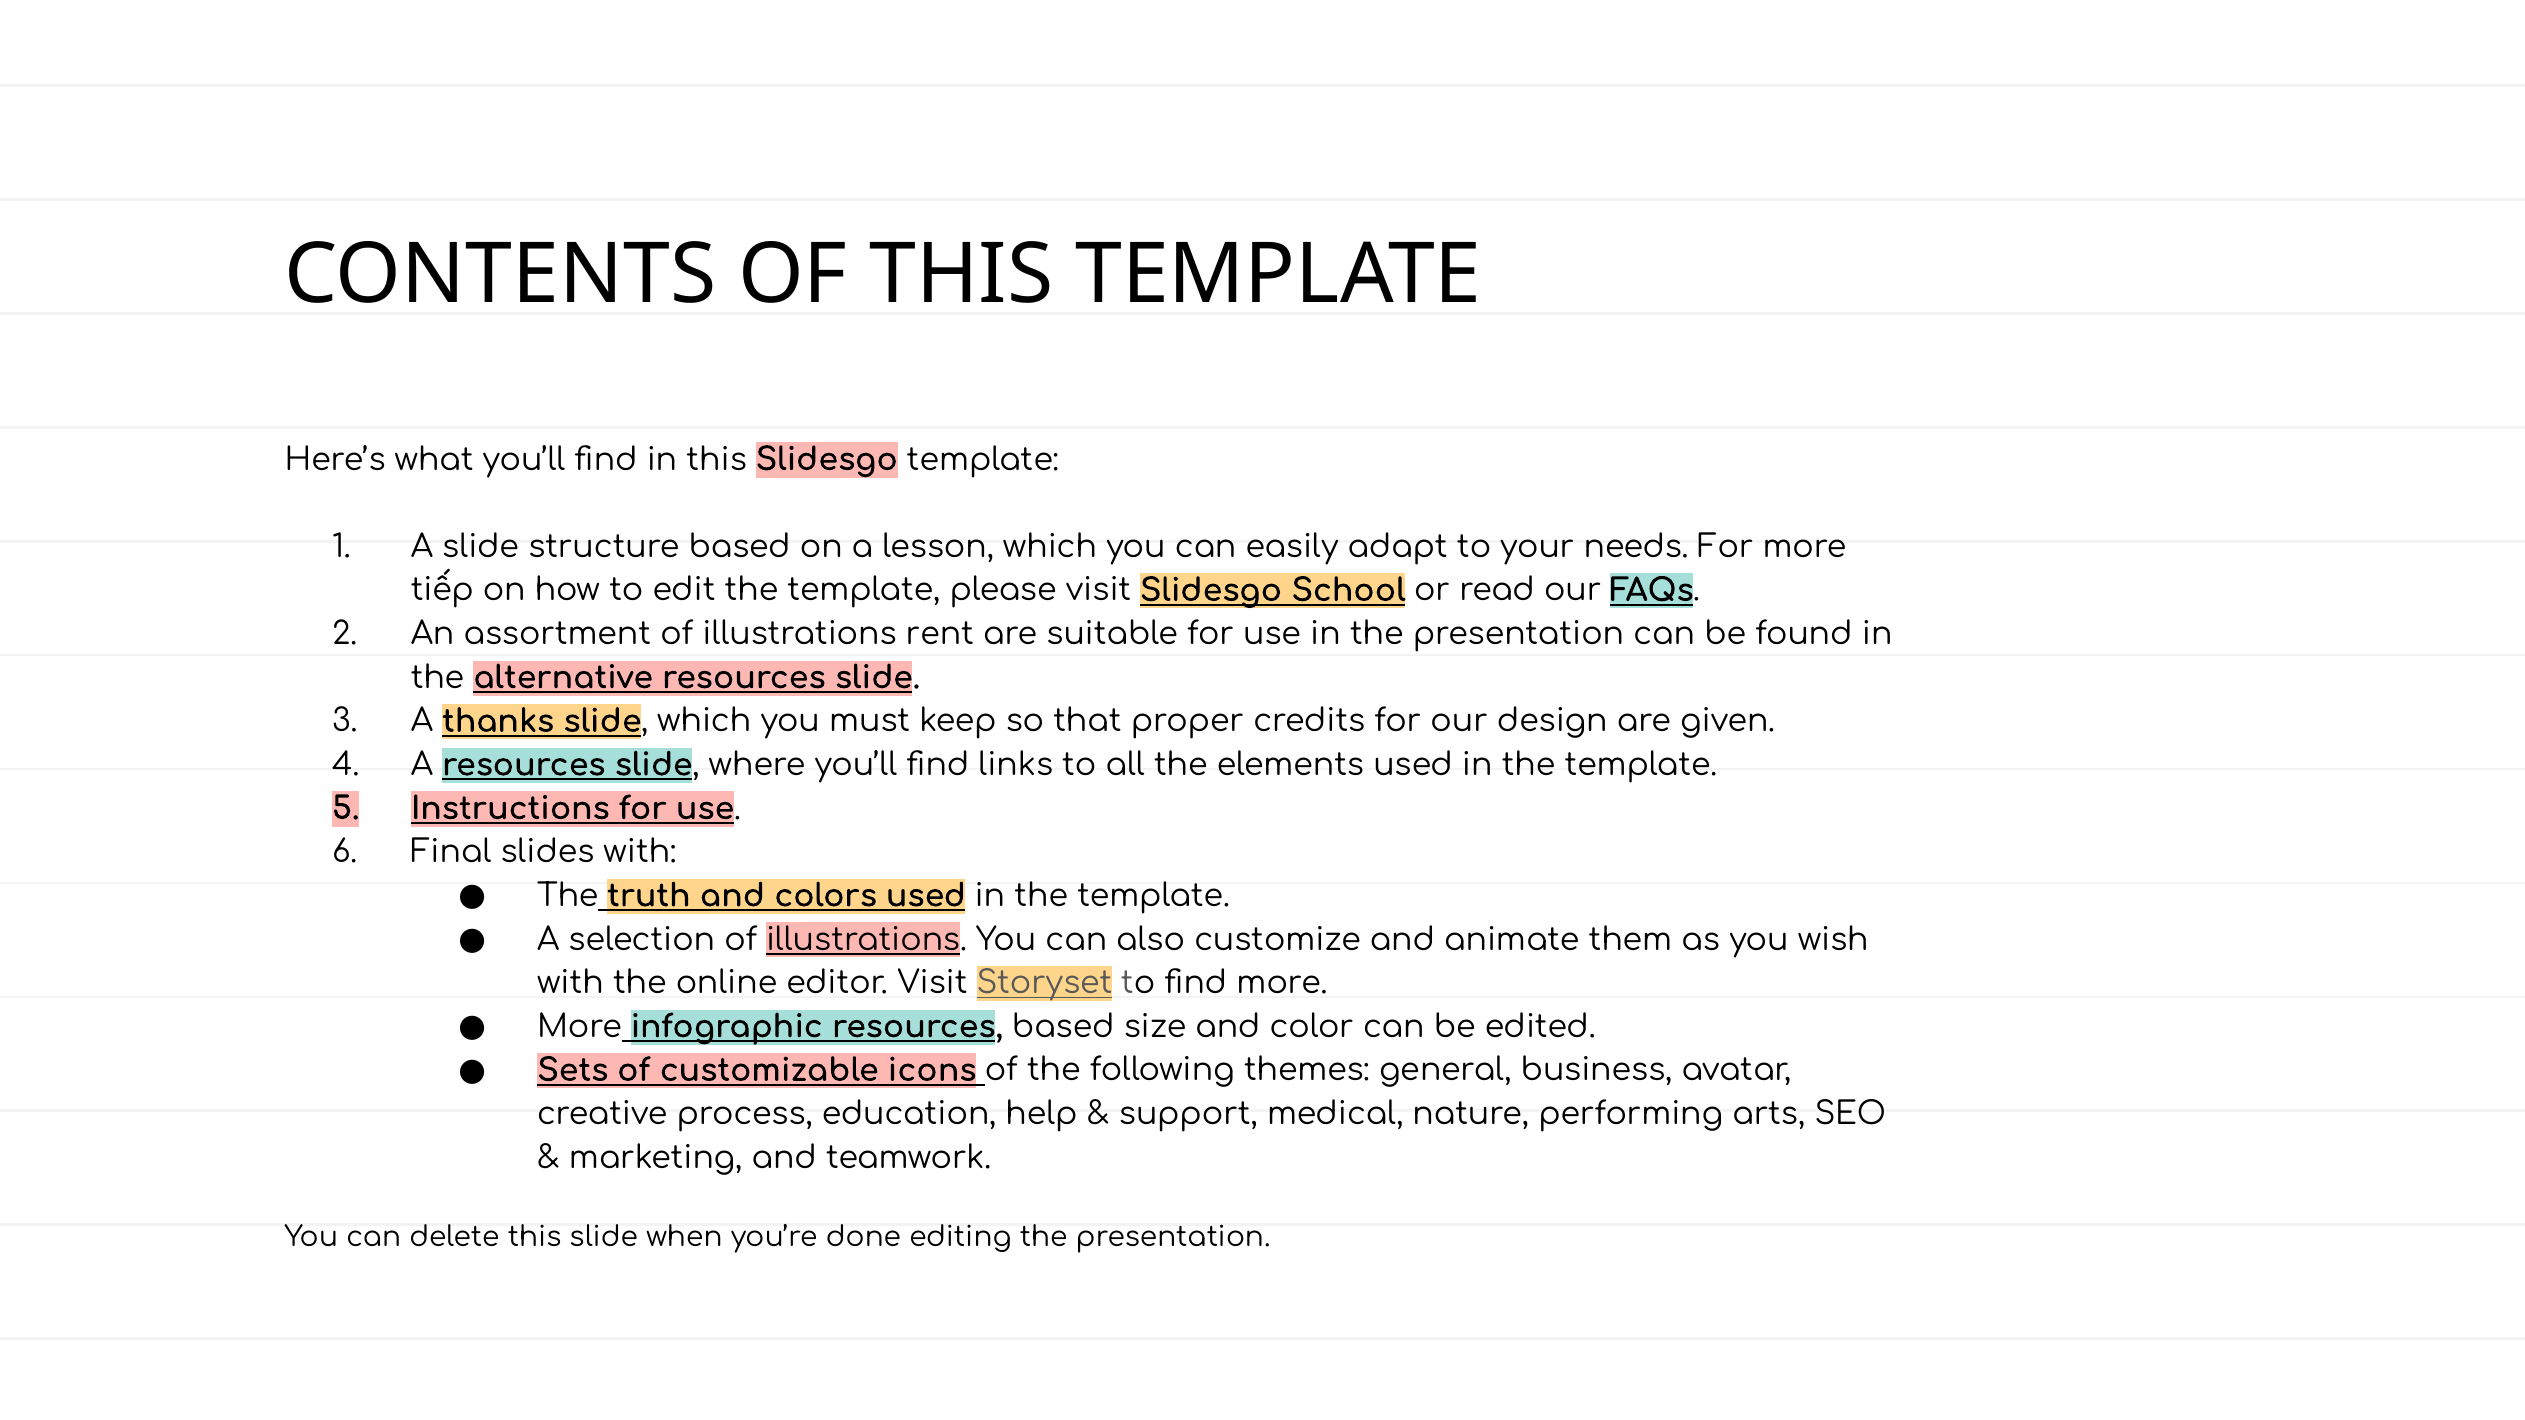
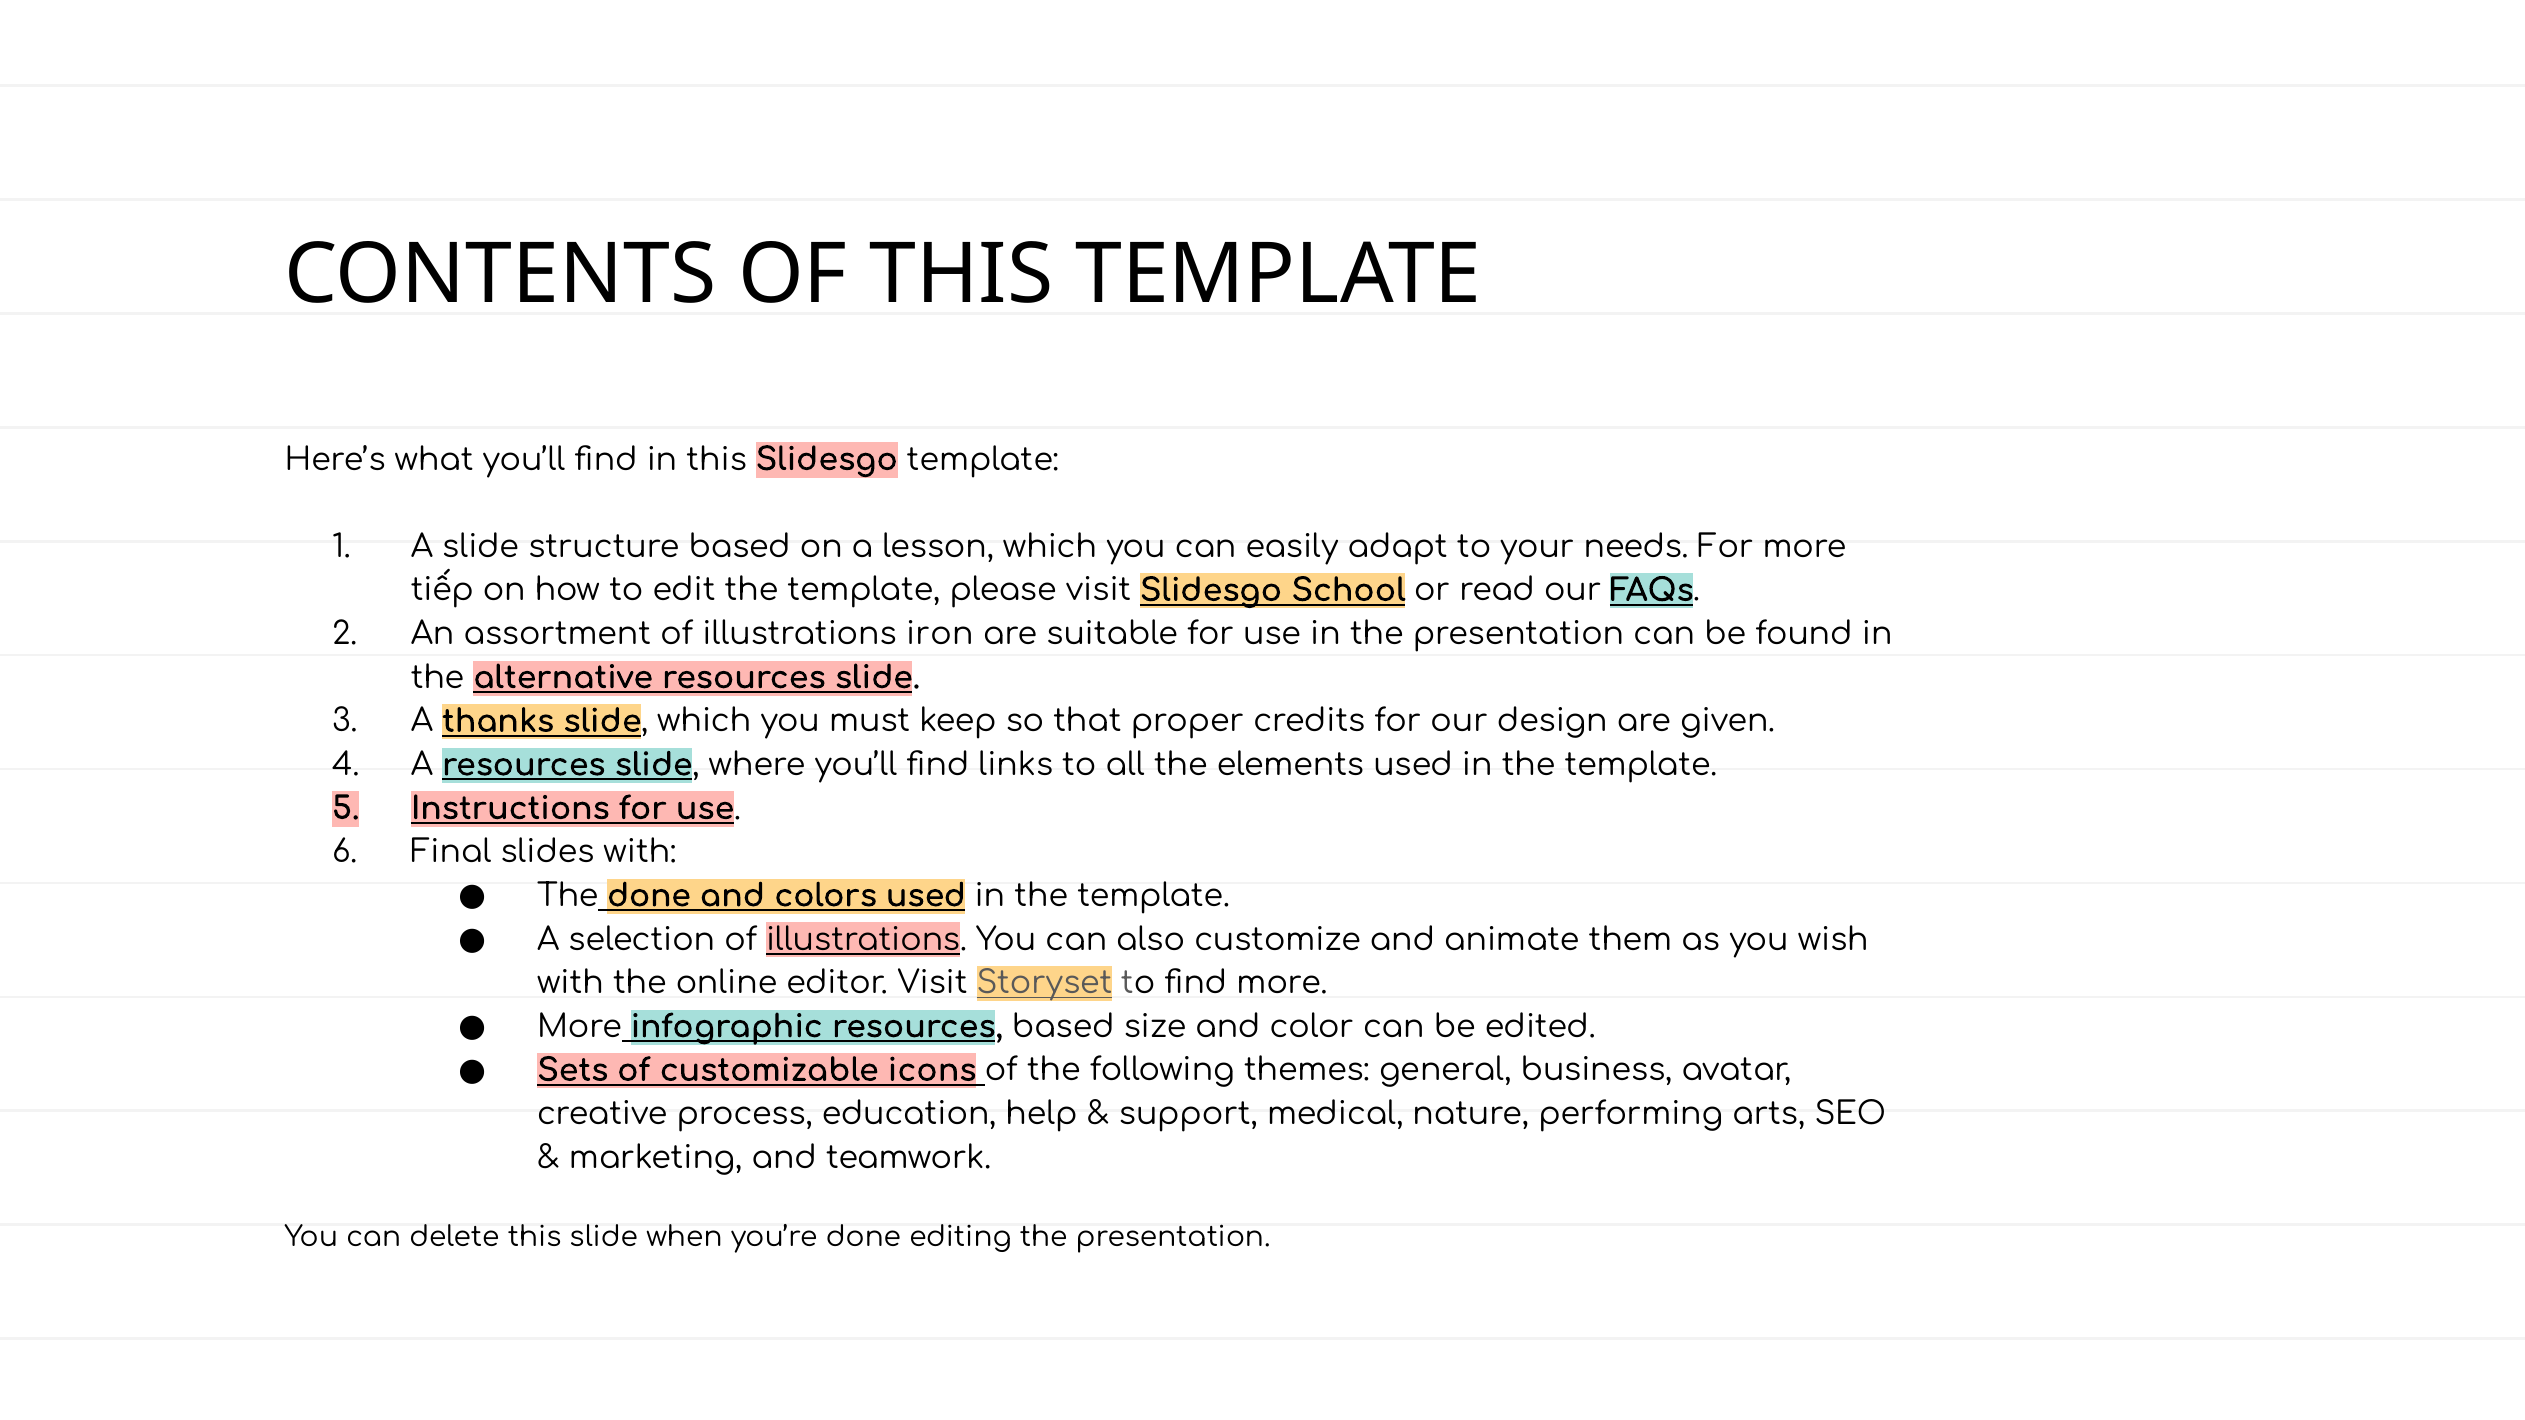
rent: rent -> iron
The truth: truth -> done
